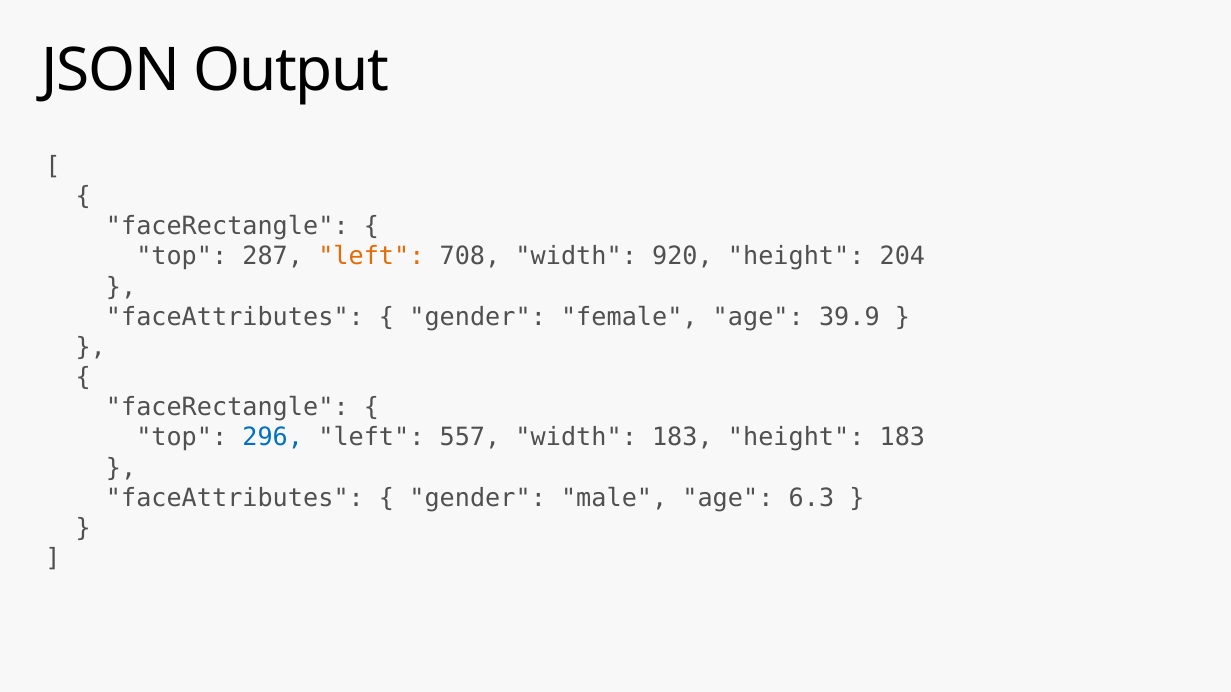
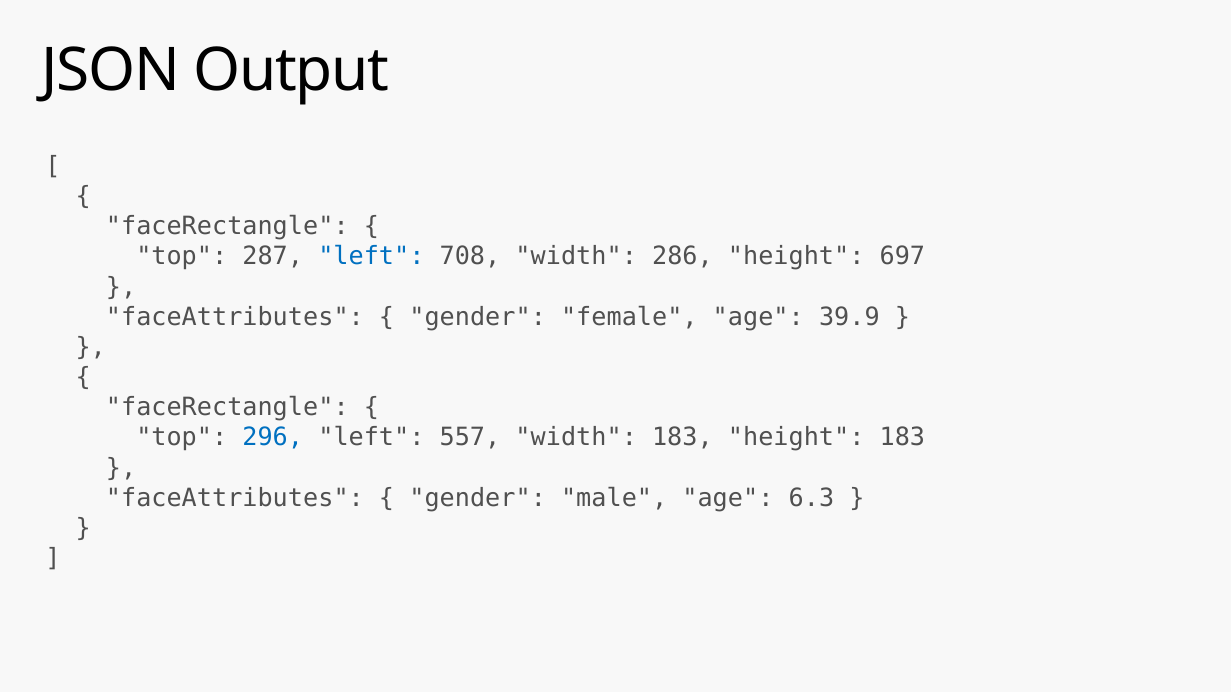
left at (371, 257) colour: orange -> blue
920: 920 -> 286
204: 204 -> 697
